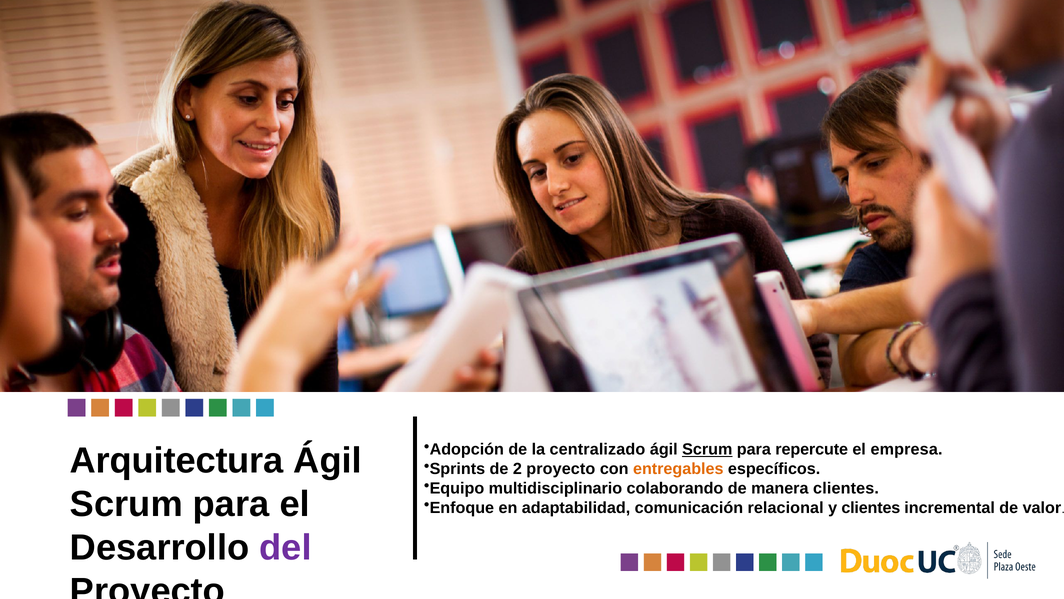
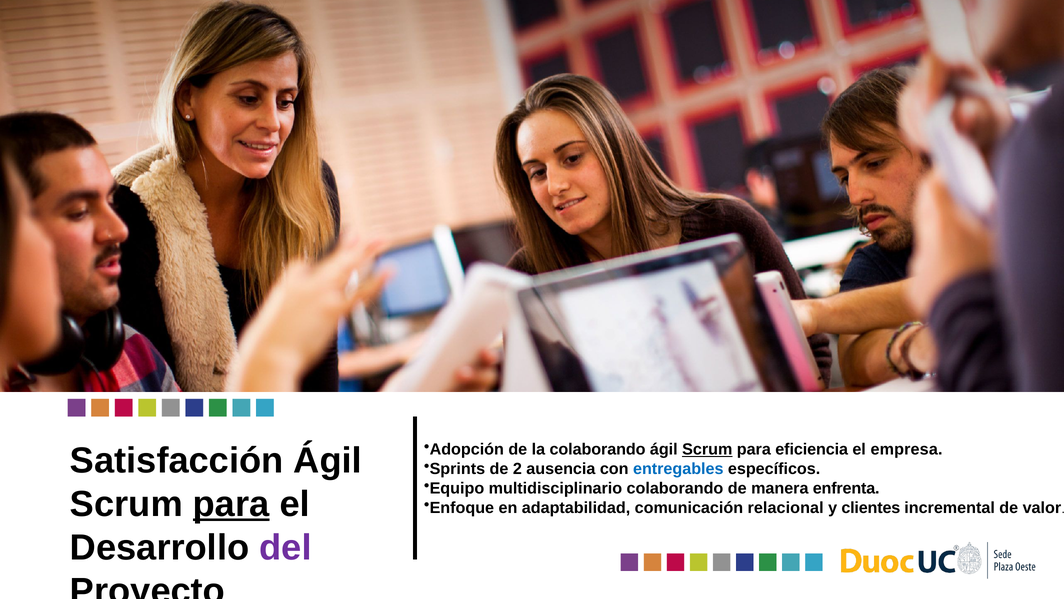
la centralizado: centralizado -> colaborando
repercute: repercute -> eficiencia
Arquitectura: Arquitectura -> Satisfacción
2 proyecto: proyecto -> ausencia
entregables colour: orange -> blue
manera clientes: clientes -> enfrenta
para at (231, 504) underline: none -> present
